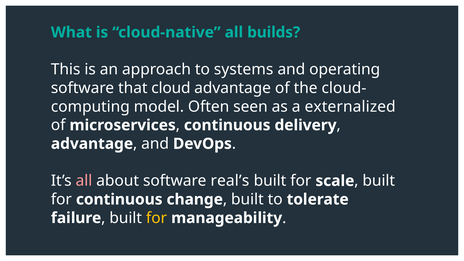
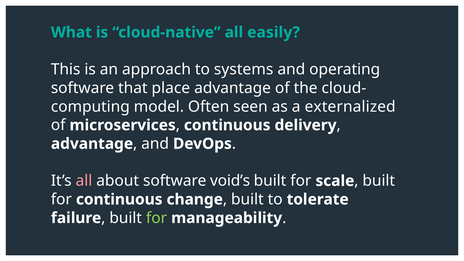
builds: builds -> easily
cloud: cloud -> place
real’s: real’s -> void’s
for at (157, 218) colour: yellow -> light green
